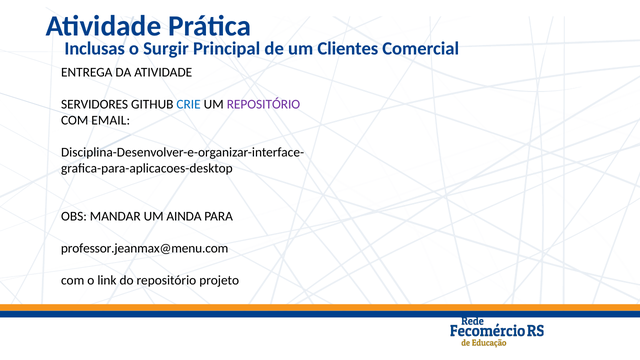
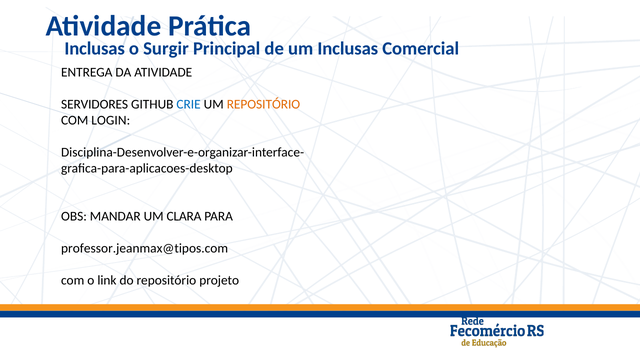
um Clientes: Clientes -> Inclusas
REPOSITÓRIO at (263, 104) colour: purple -> orange
EMAIL: EMAIL -> LOGIN
AINDA: AINDA -> CLARA
professor.jeanmax@menu.com: professor.jeanmax@menu.com -> professor.jeanmax@tipos.com
